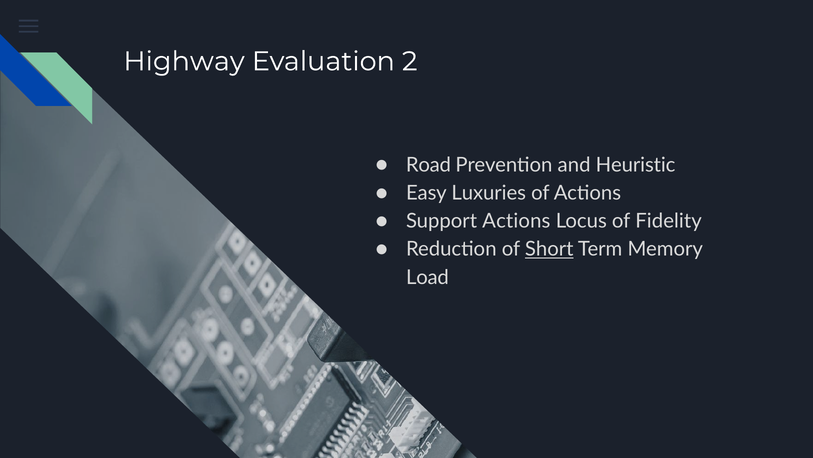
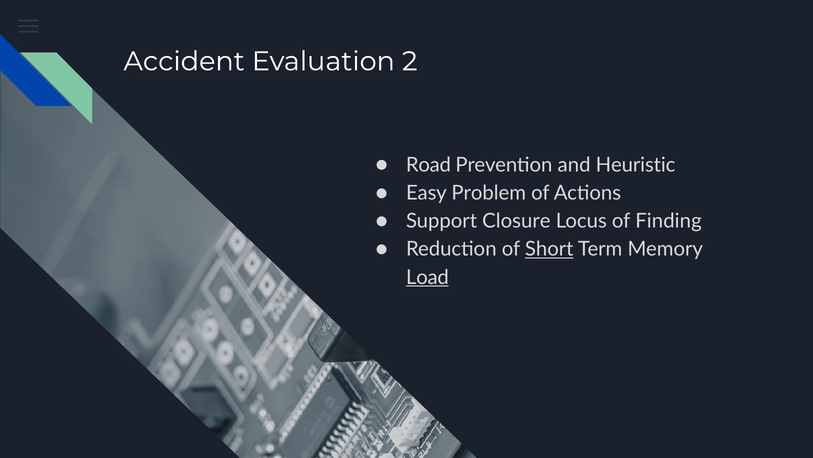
Highway: Highway -> Accident
Luxuries: Luxuries -> Problem
Support Actions: Actions -> Closure
Fidelity: Fidelity -> Finding
Load underline: none -> present
